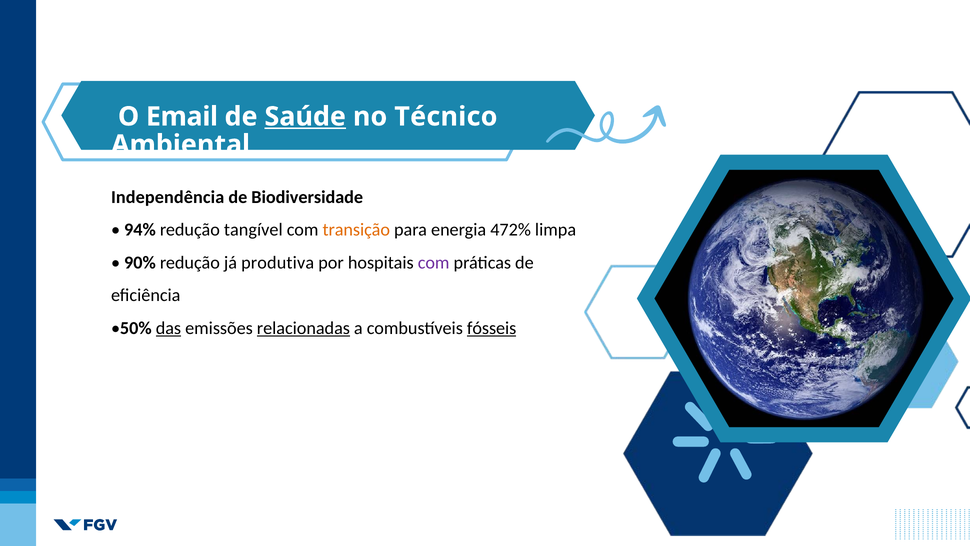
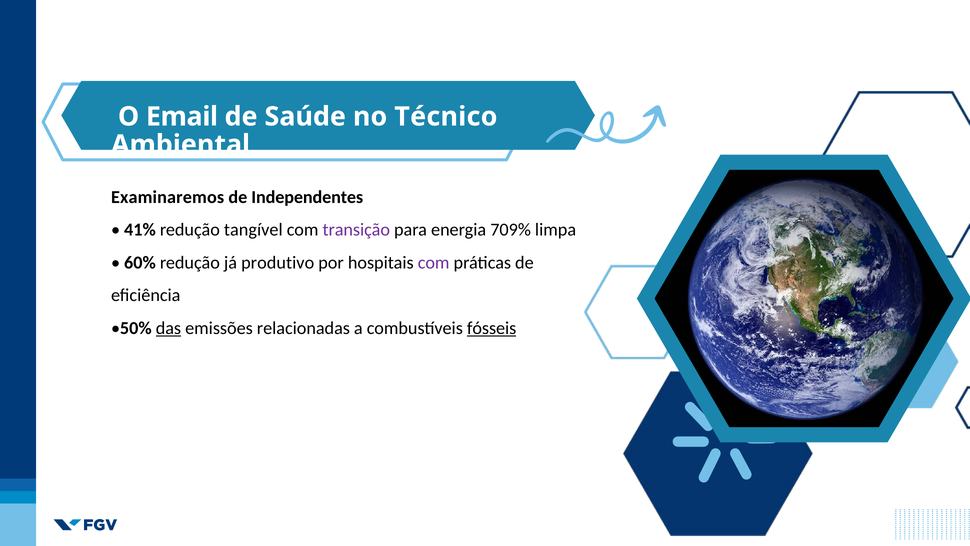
Saúde underline: present -> none
Independência: Independência -> Examinaremos
Biodiversidade: Biodiversidade -> Independentes
94%: 94% -> 41%
transição colour: orange -> purple
472%: 472% -> 709%
90%: 90% -> 60%
produtiva: produtiva -> produtivo
relacionadas underline: present -> none
